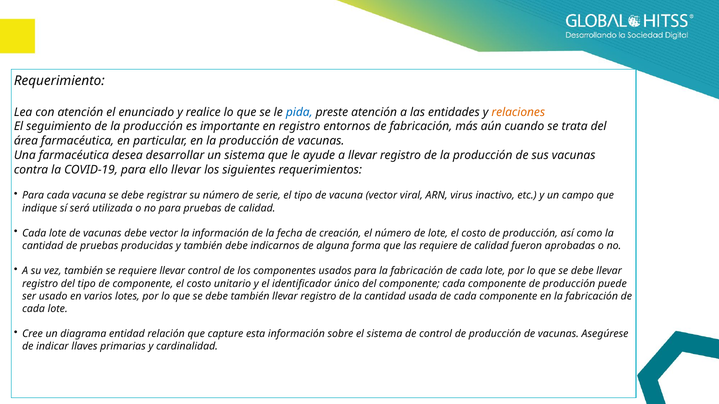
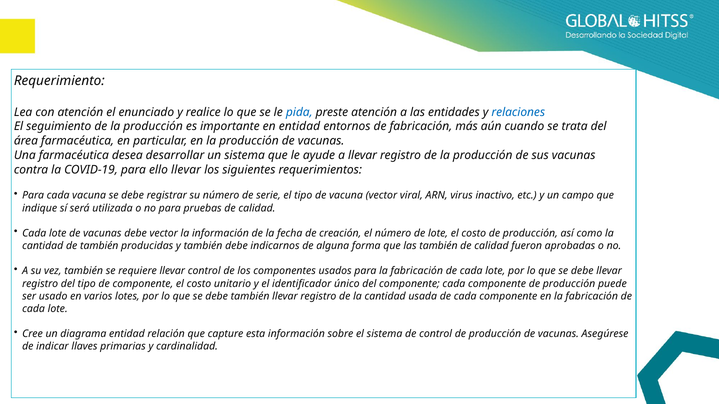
relaciones colour: orange -> blue
en registro: registro -> entidad
de pruebas: pruebas -> también
las requiere: requiere -> también
